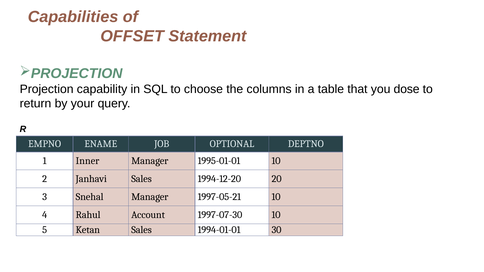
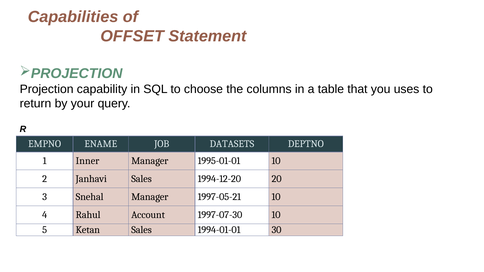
dose: dose -> uses
OPTIONAL: OPTIONAL -> DATASETS
